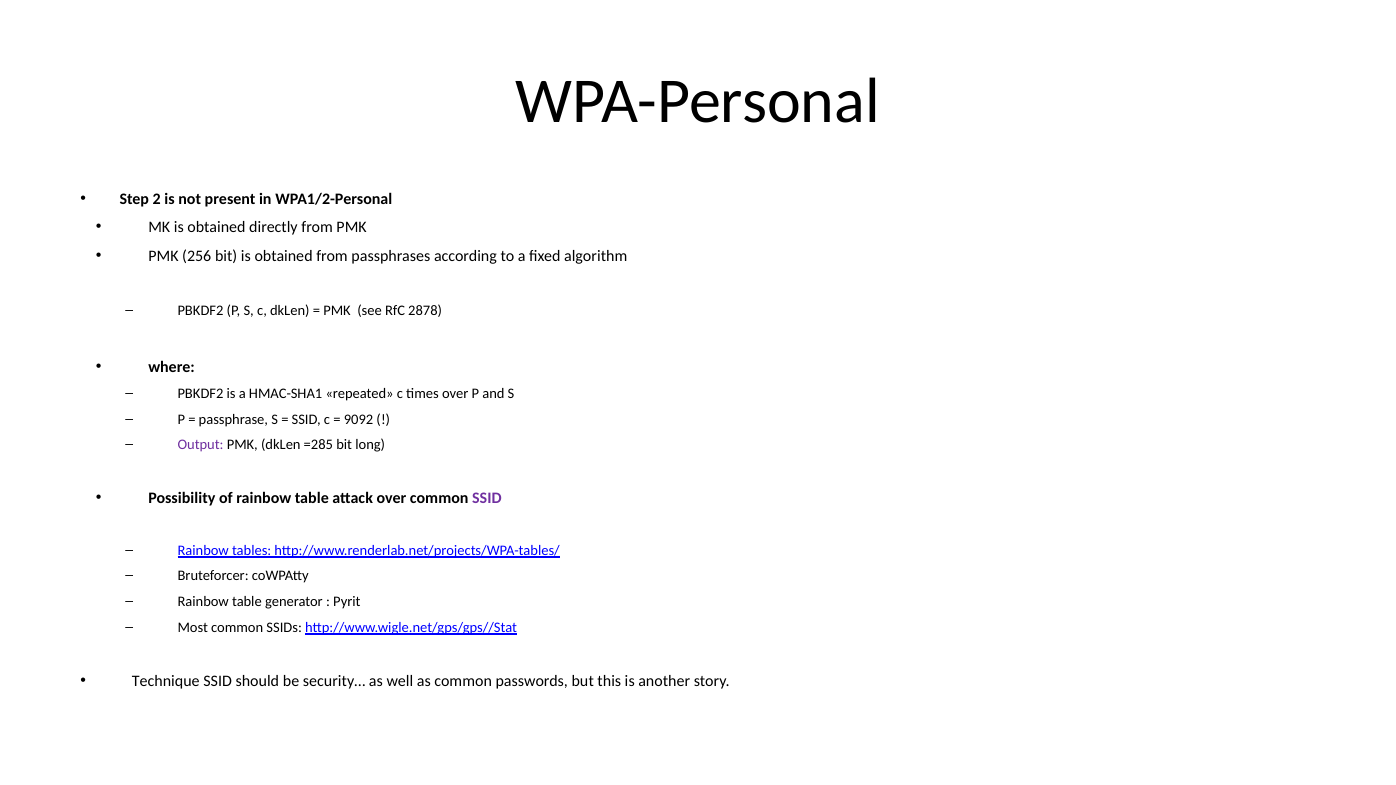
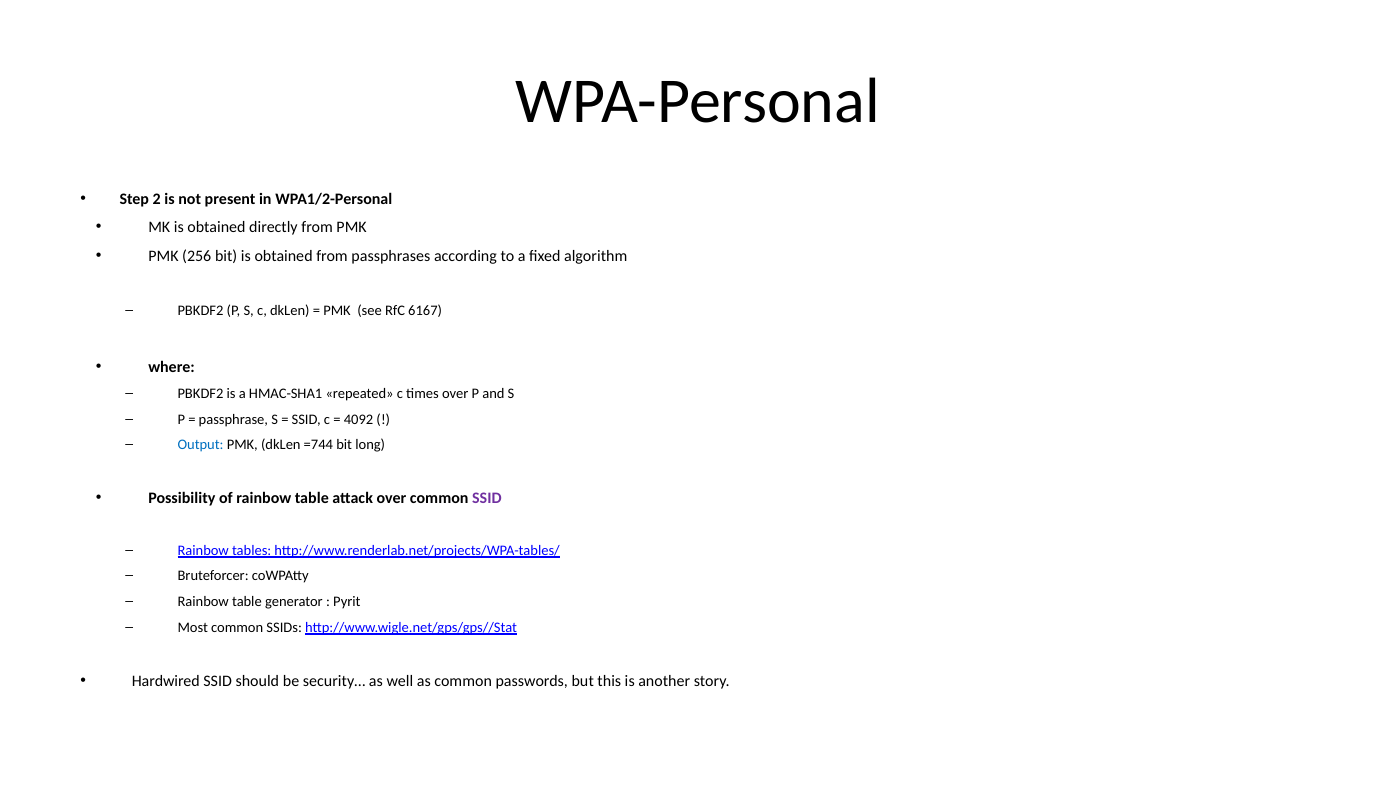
2878: 2878 -> 6167
9092: 9092 -> 4092
Output colour: purple -> blue
=285: =285 -> =744
Technique: Technique -> Hardwired
